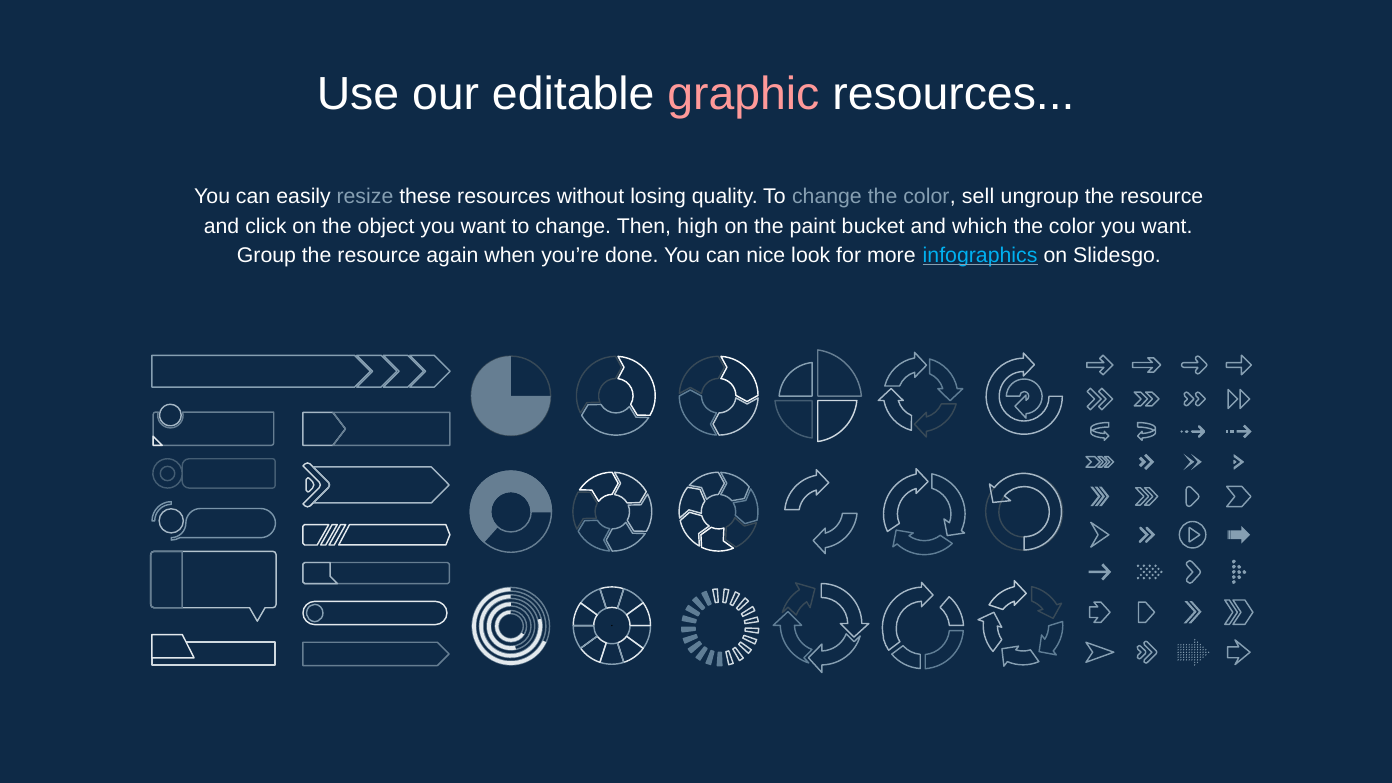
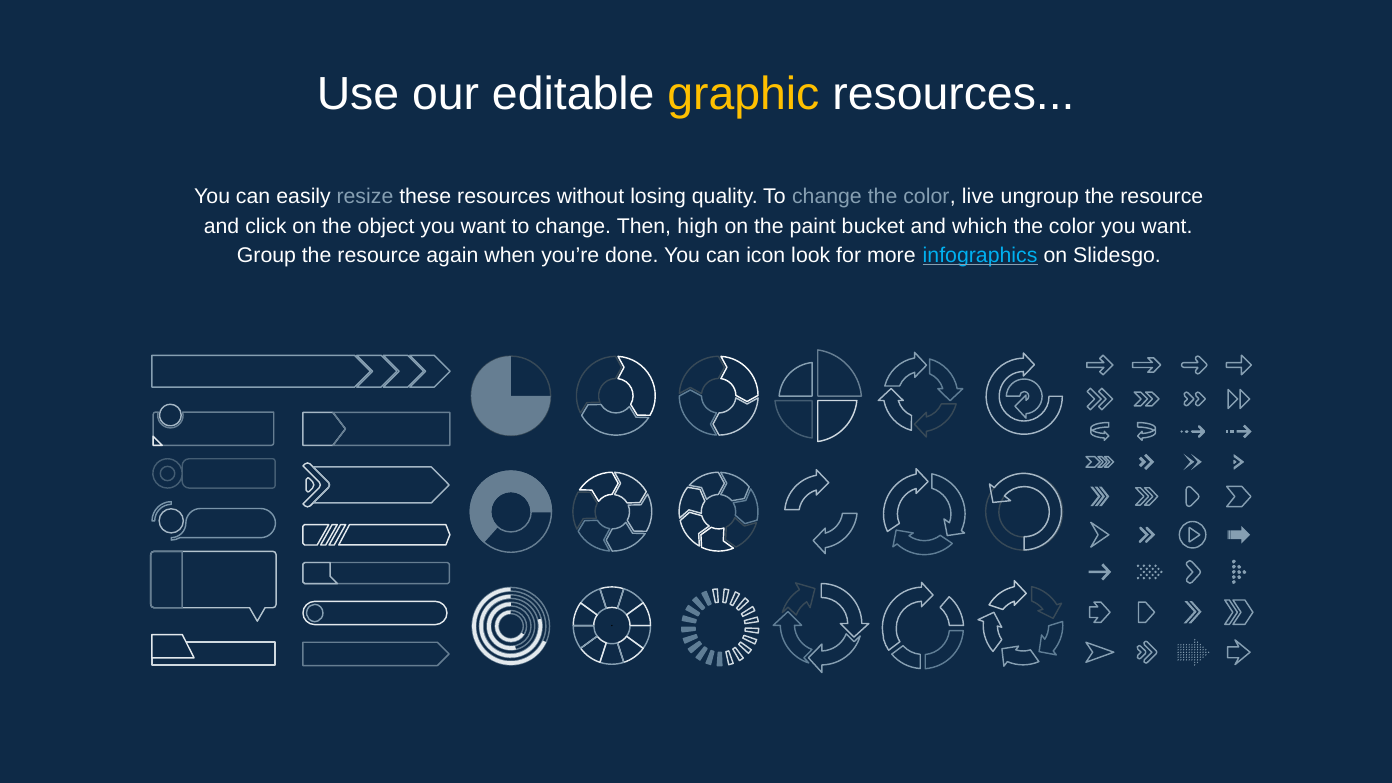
graphic colour: pink -> yellow
sell: sell -> live
nice: nice -> icon
